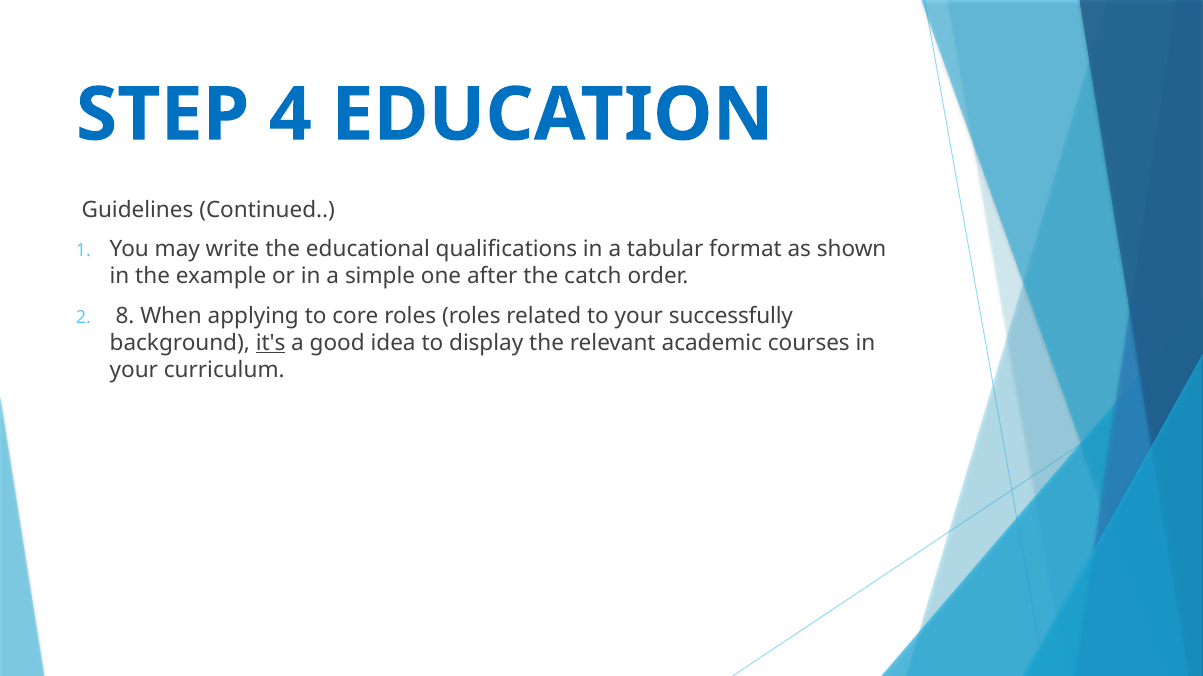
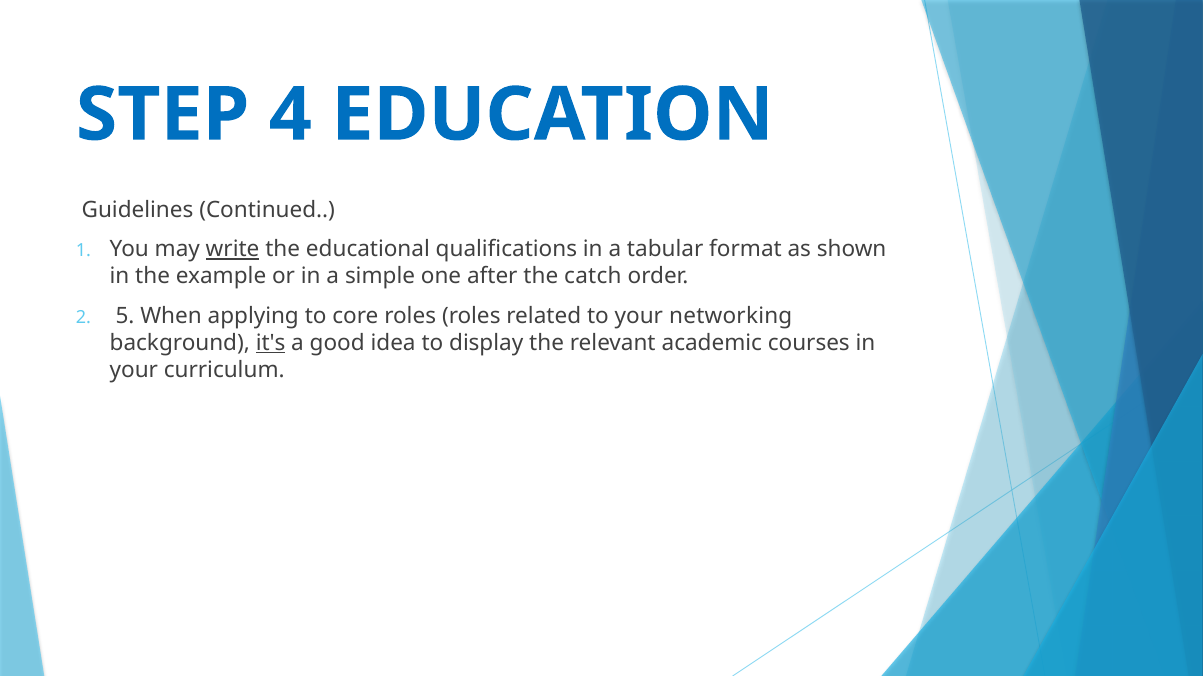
write underline: none -> present
8: 8 -> 5
successfully: successfully -> networking
